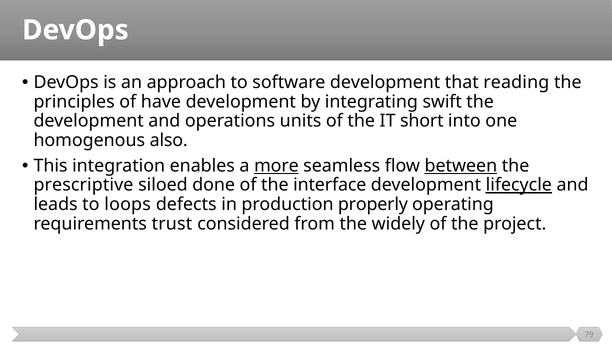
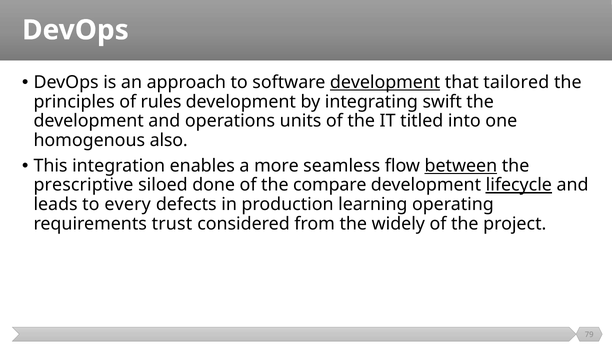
development at (385, 82) underline: none -> present
reading: reading -> tailored
have: have -> rules
short: short -> titled
more underline: present -> none
interface: interface -> compare
loops: loops -> every
properly: properly -> learning
